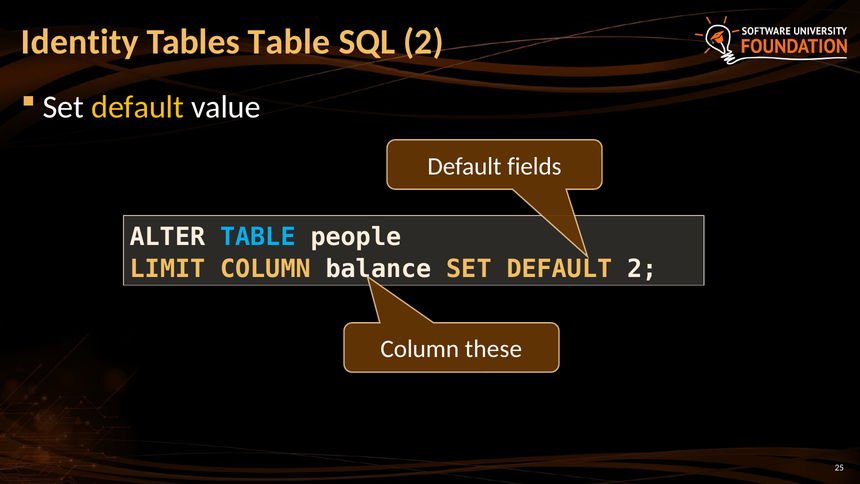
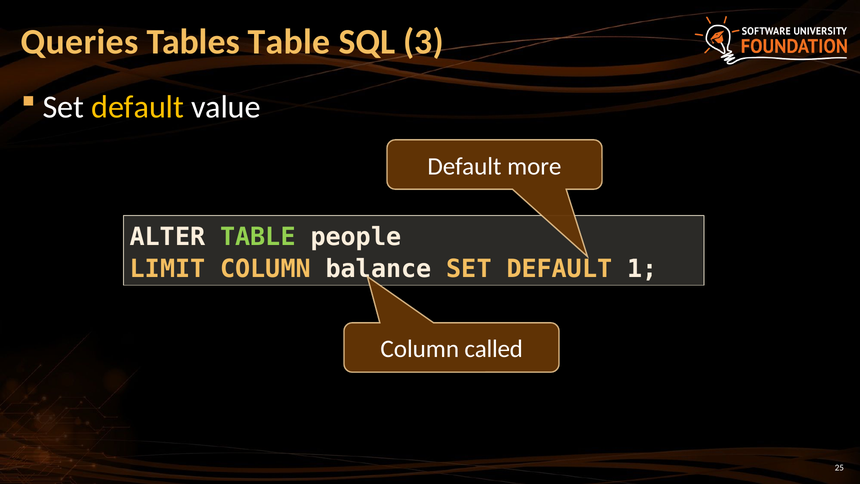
Identity: Identity -> Queries
SQL 2: 2 -> 3
fields: fields -> more
TABLE at (258, 237) colour: light blue -> light green
2 at (643, 269): 2 -> 1
these: these -> called
